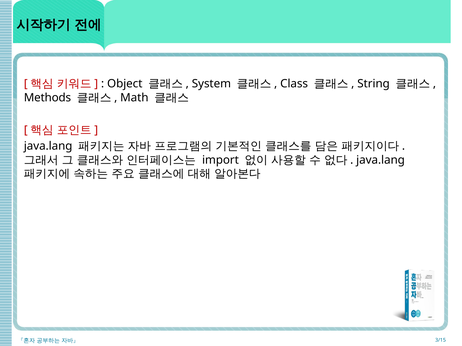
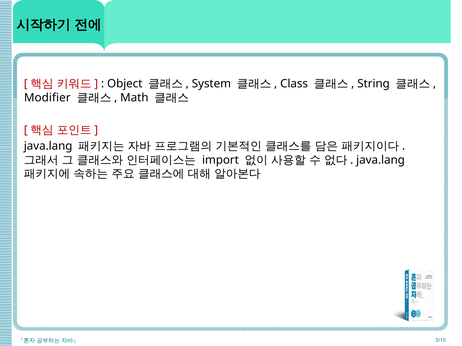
Methods: Methods -> Modifier
